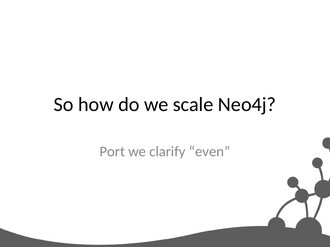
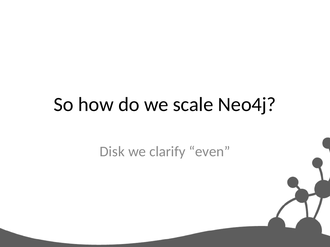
Port: Port -> Disk
